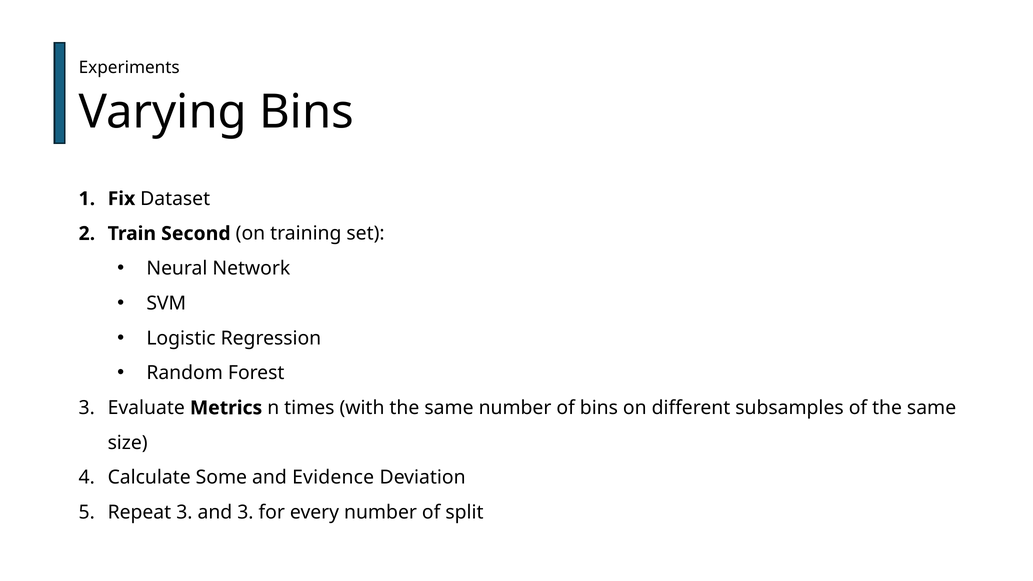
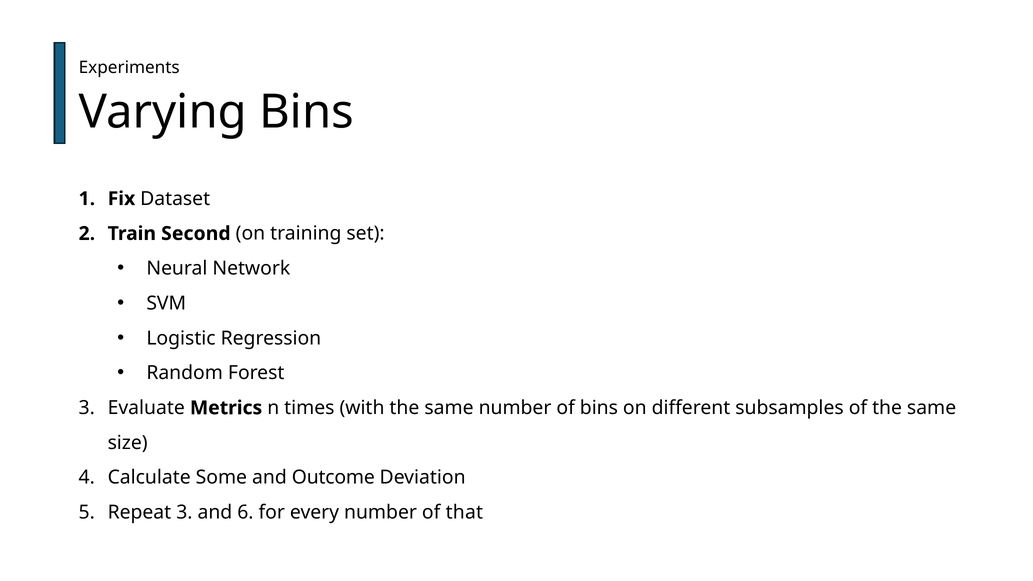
Evidence: Evidence -> Outcome
and 3: 3 -> 6
split: split -> that
